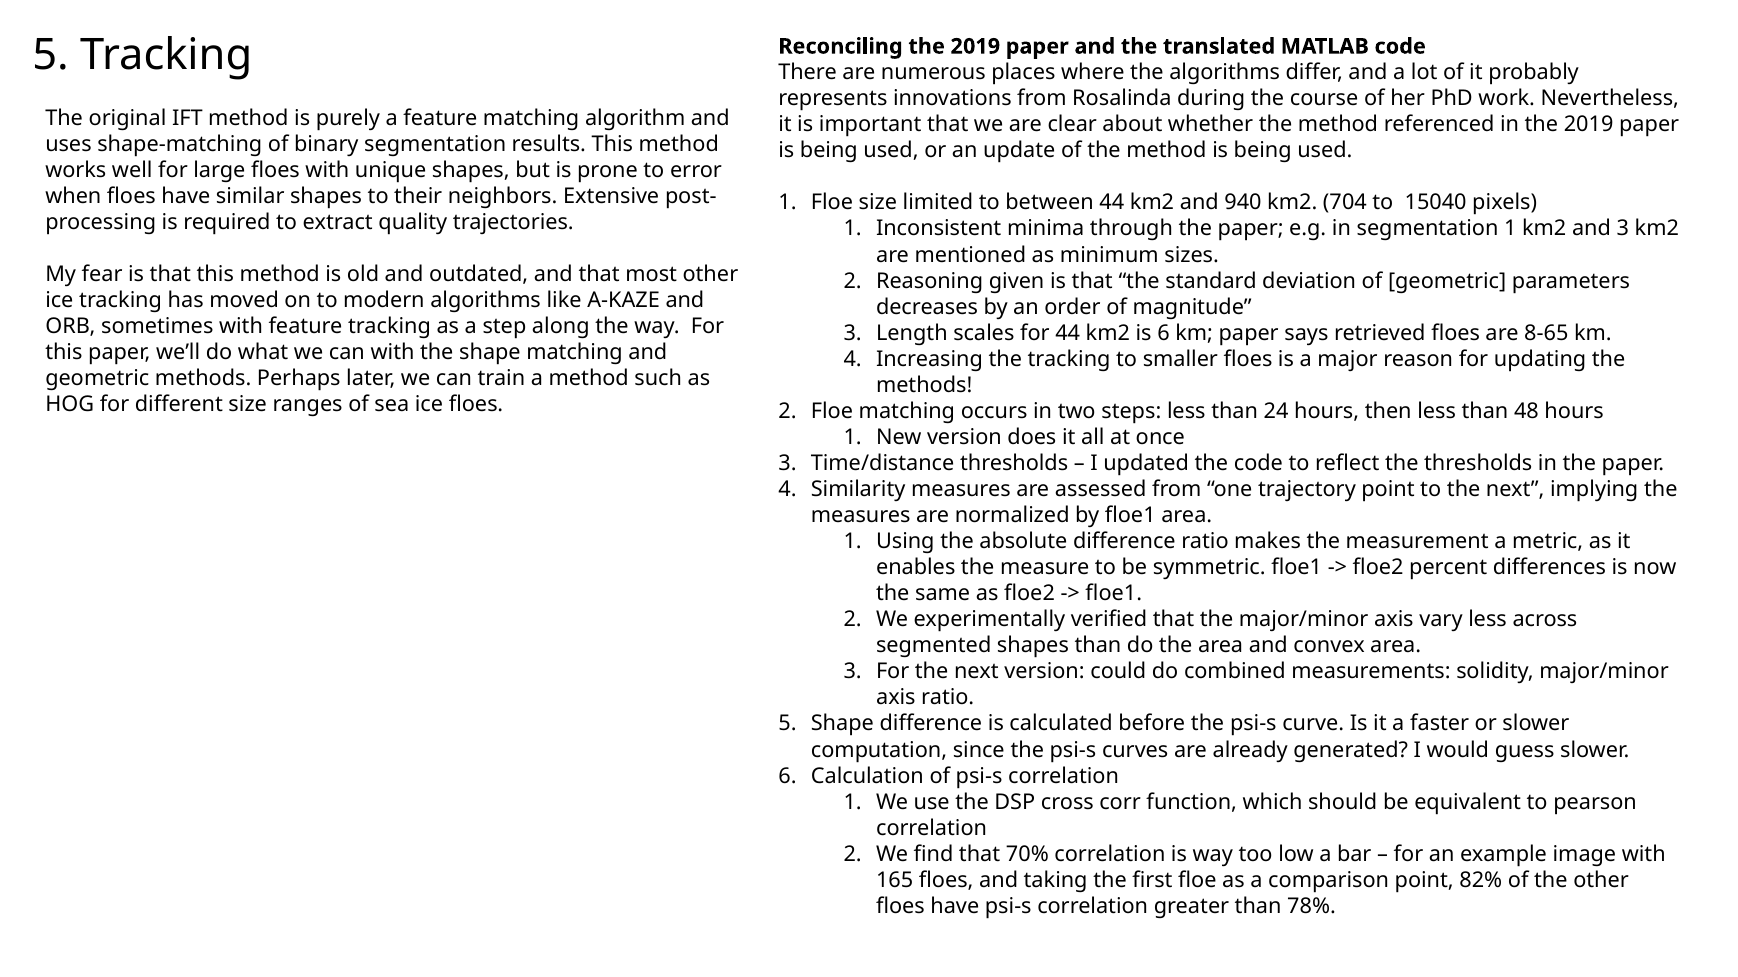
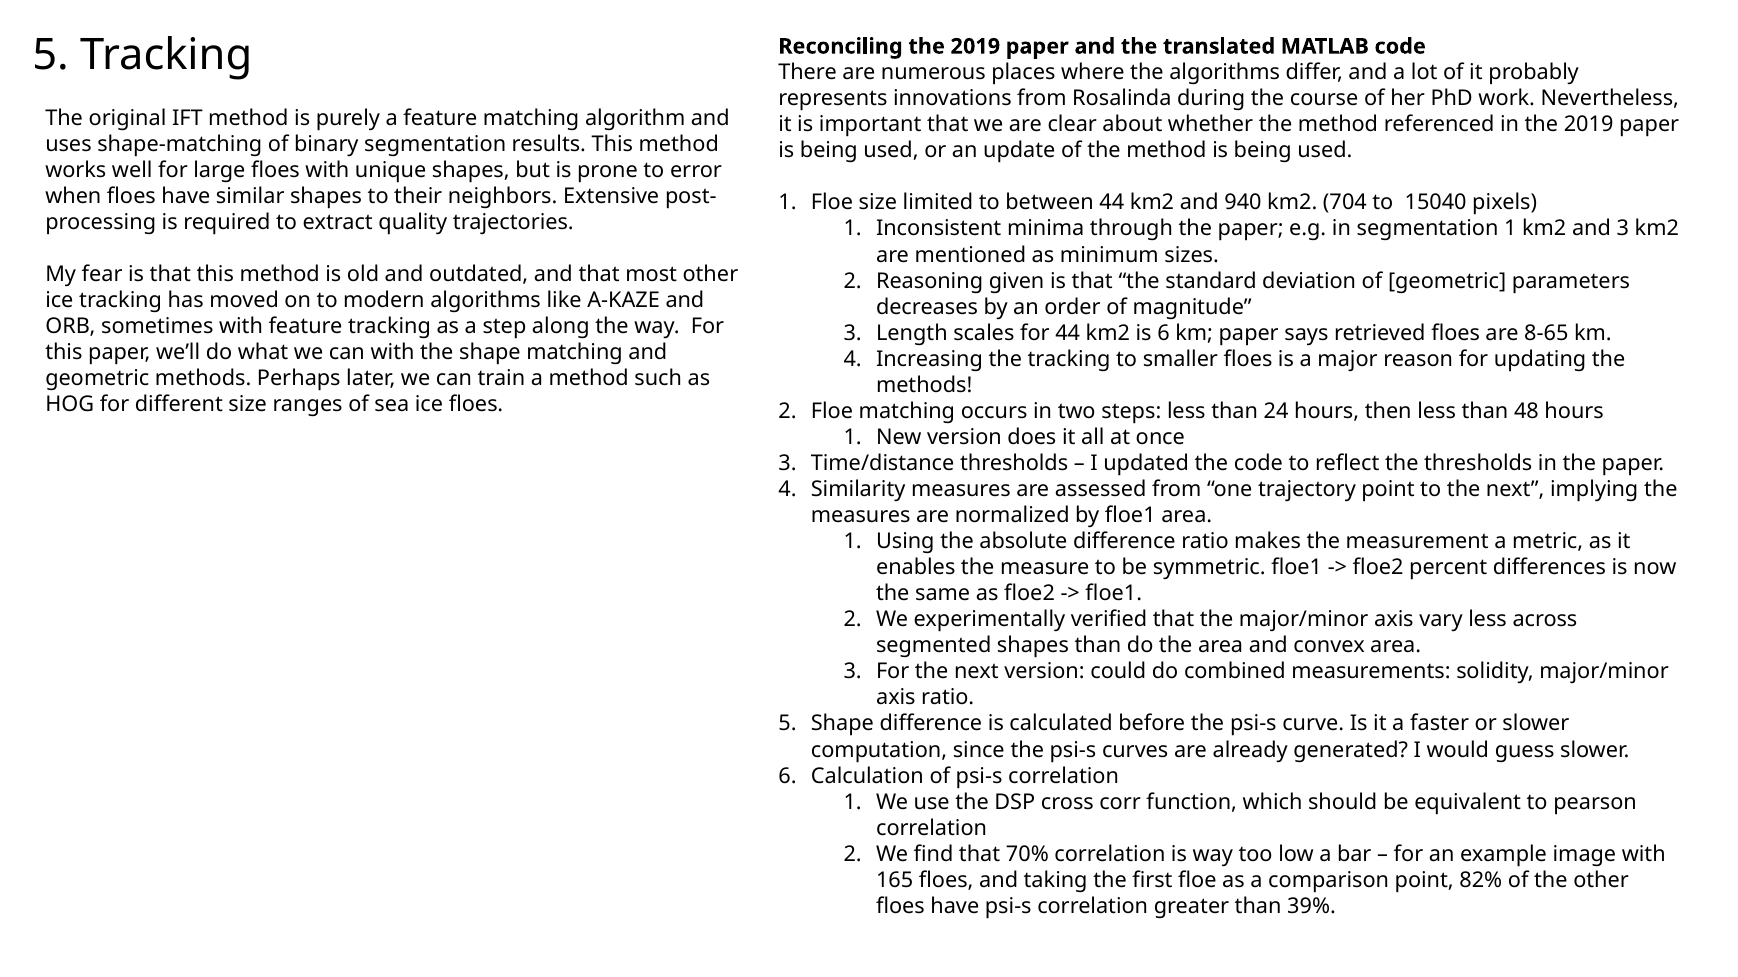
78%: 78% -> 39%
